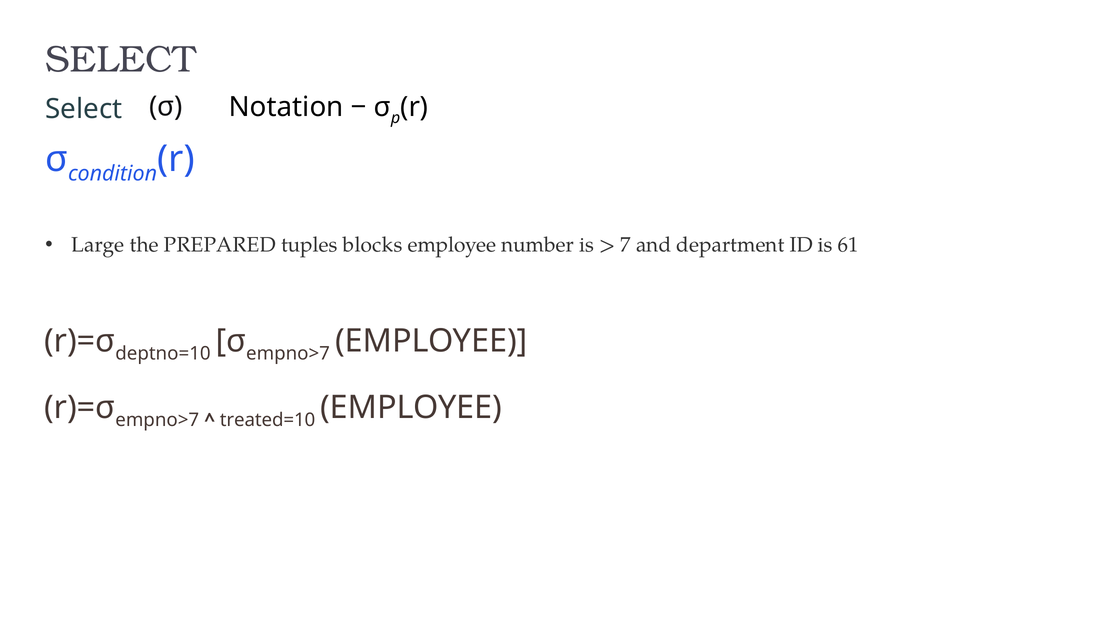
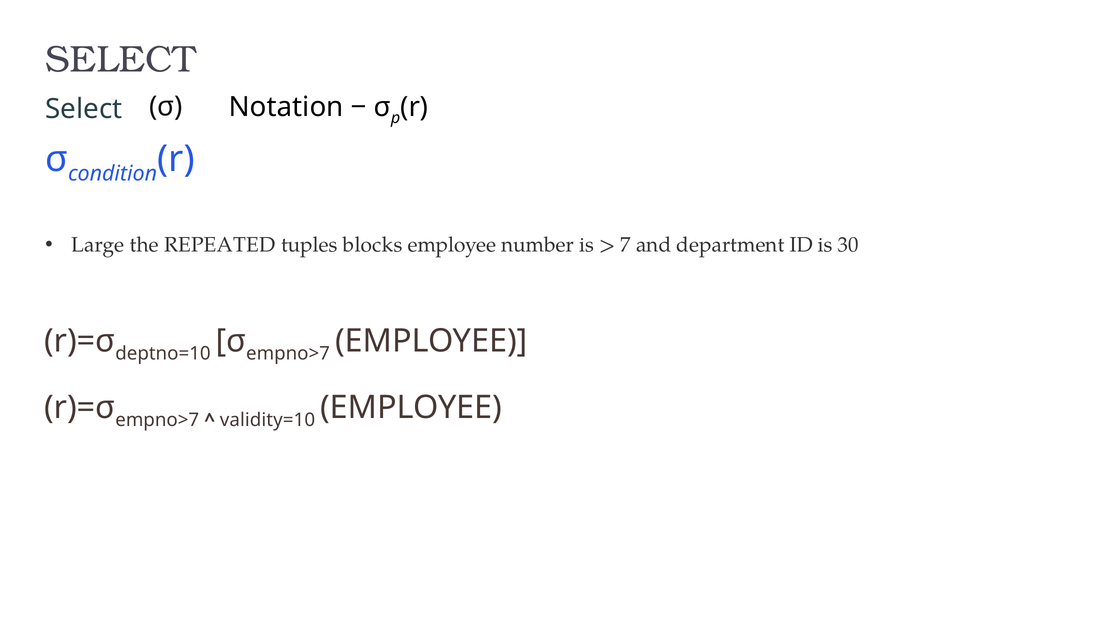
PREPARED: PREPARED -> REPEATED
61: 61 -> 30
treated=10: treated=10 -> validity=10
